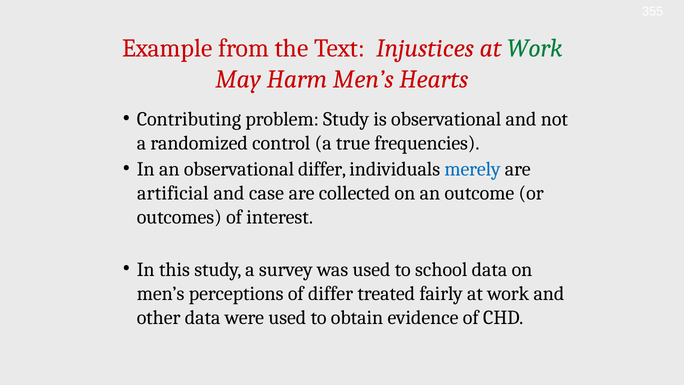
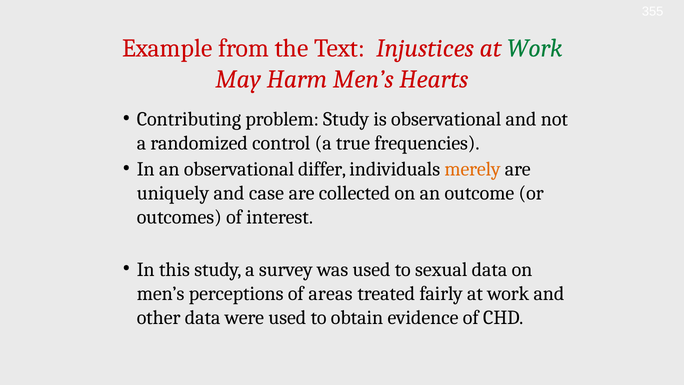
merely colour: blue -> orange
artificial: artificial -> uniquely
school: school -> sexual
of differ: differ -> areas
